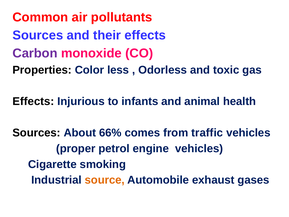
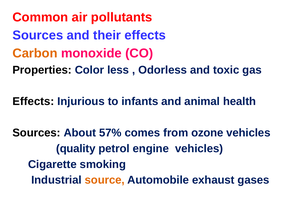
Carbon colour: purple -> orange
66%: 66% -> 57%
traffic: traffic -> ozone
proper: proper -> quality
